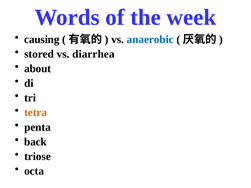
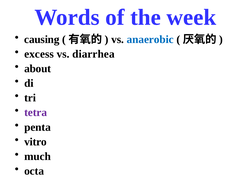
stored: stored -> excess
tetra colour: orange -> purple
back: back -> vitro
triose: triose -> much
